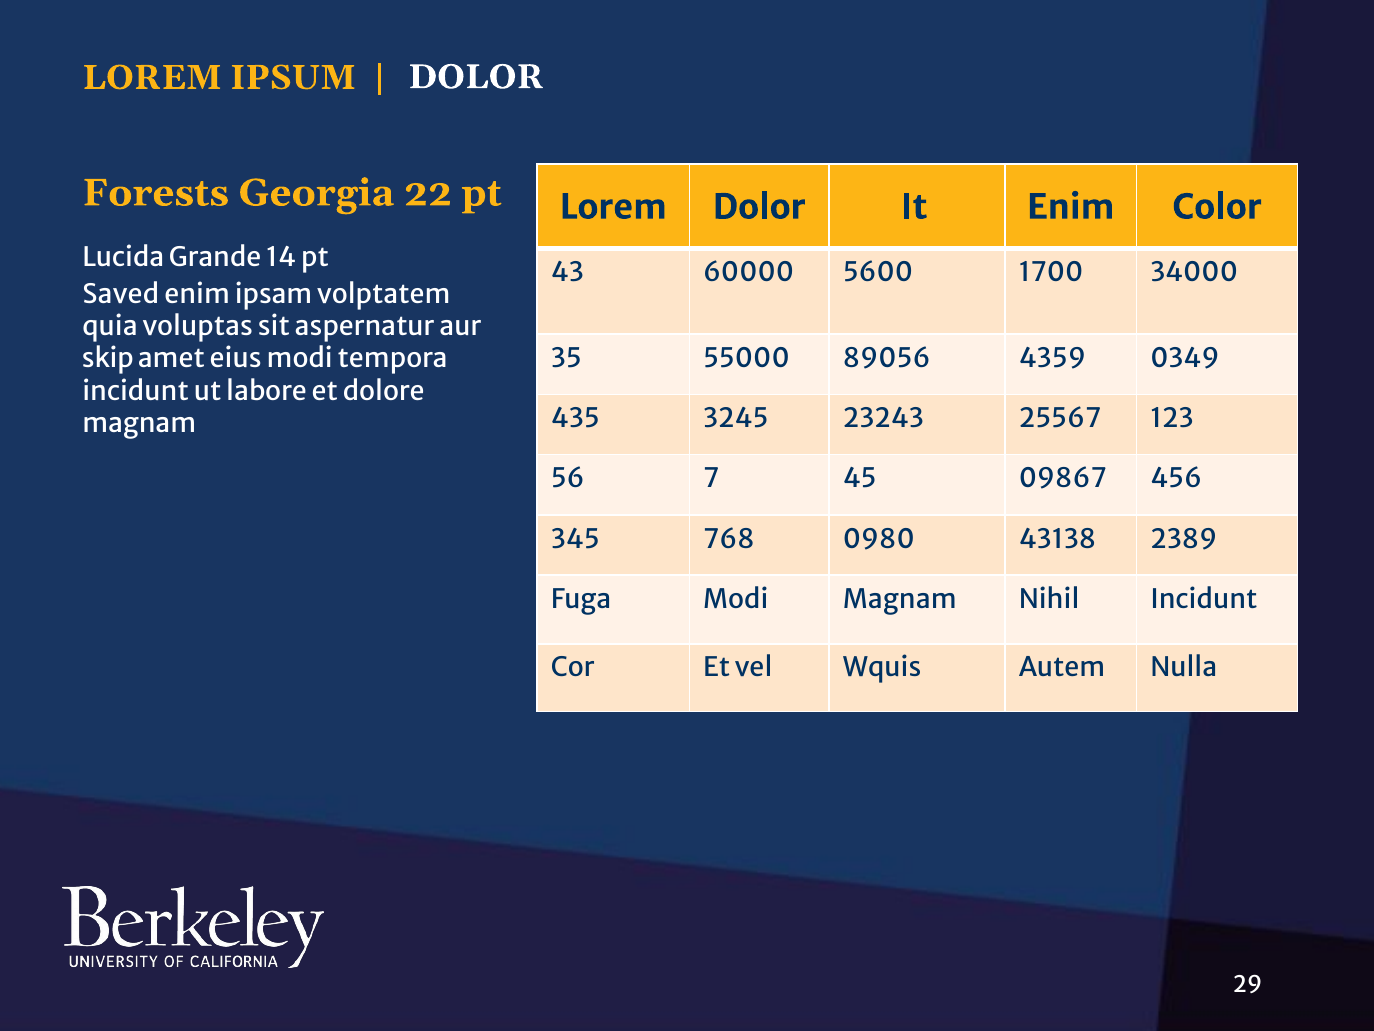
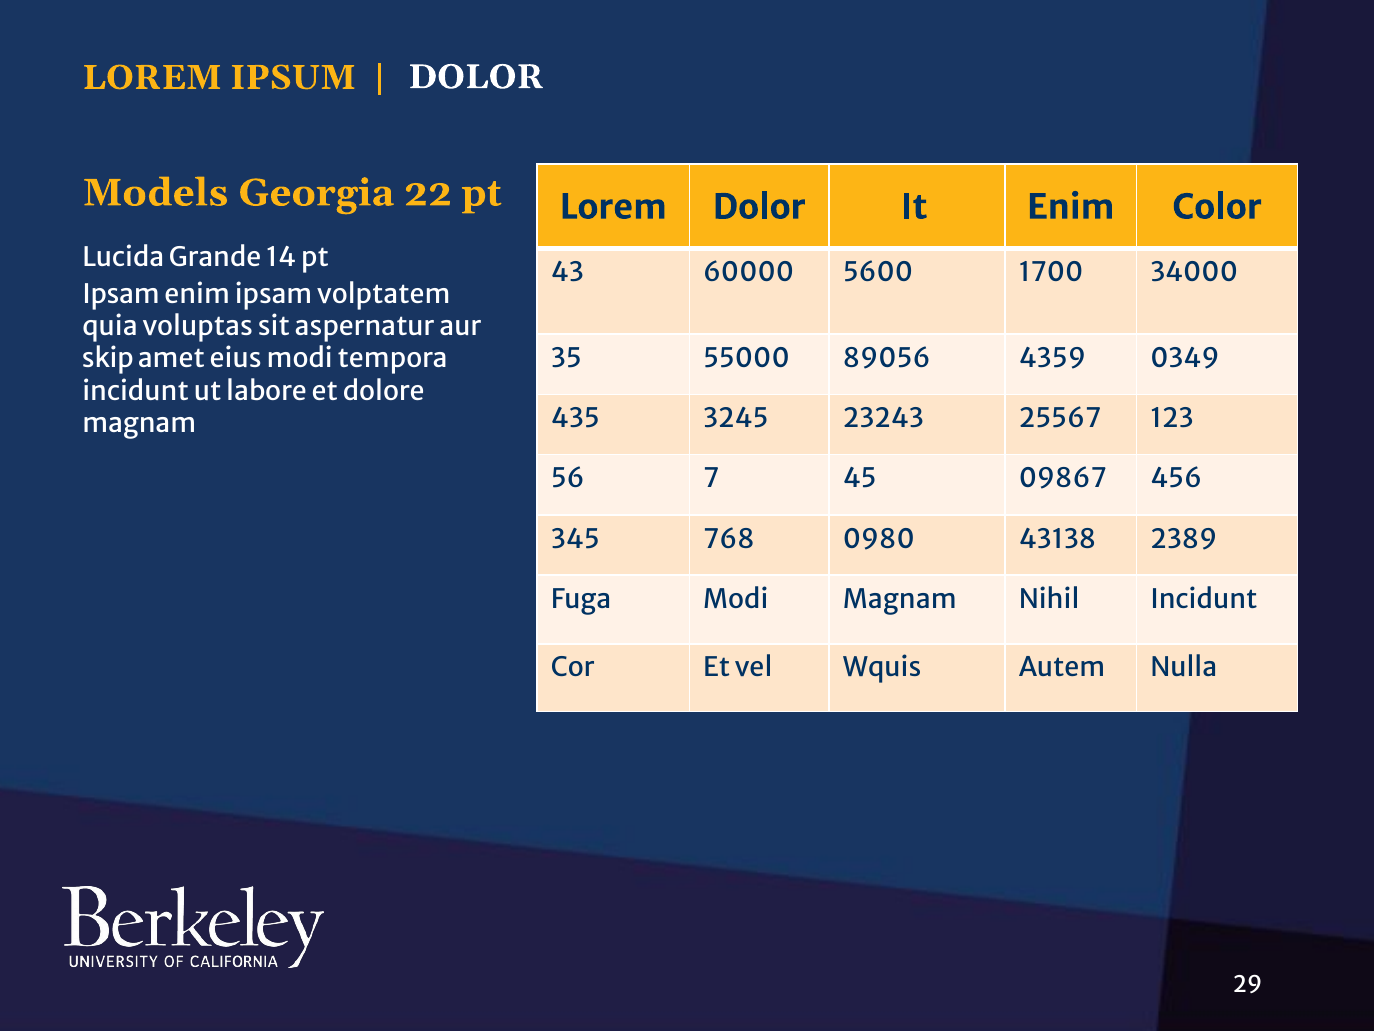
Forests: Forests -> Models
Saved at (121, 295): Saved -> Ipsam
